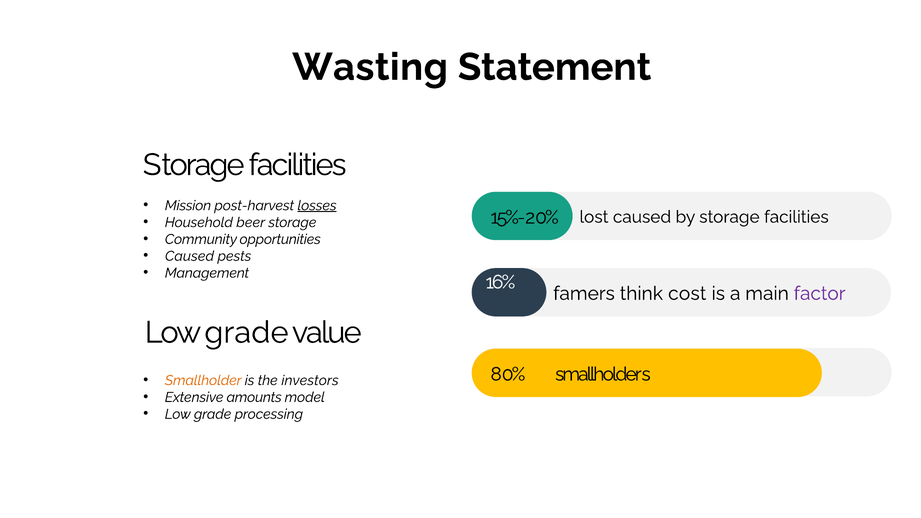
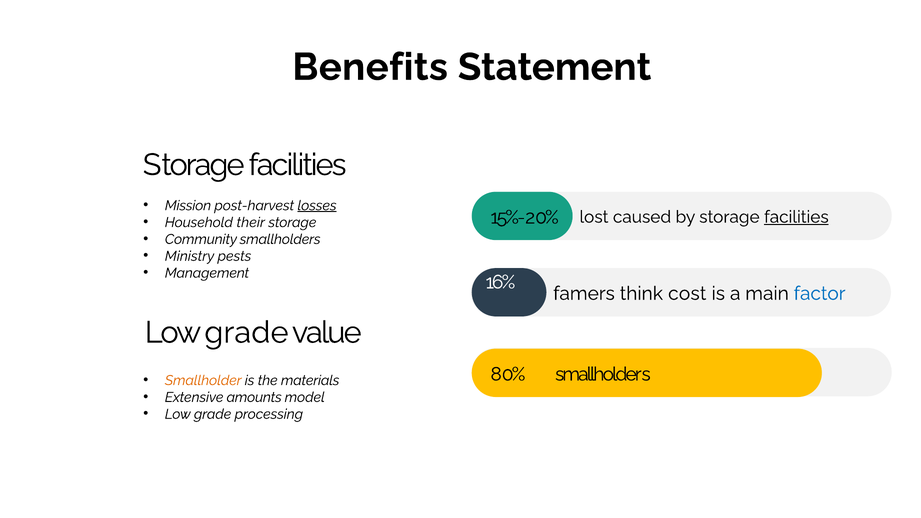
Wasting: Wasting -> Benefits
facilities at (796, 217) underline: none -> present
beer: beer -> their
Community opportunities: opportunities -> smallholders
Caused at (189, 256): Caused -> Ministry
factor colour: purple -> blue
investors: investors -> materials
